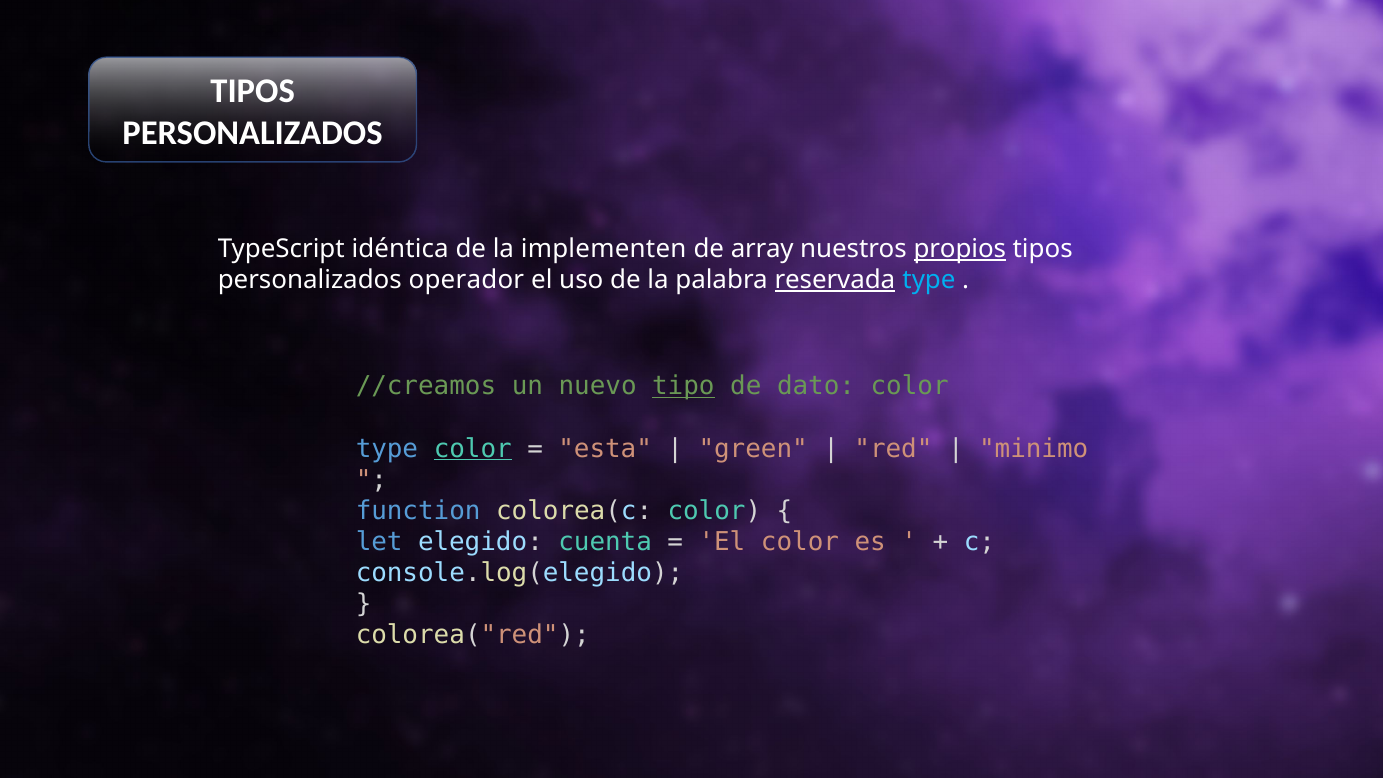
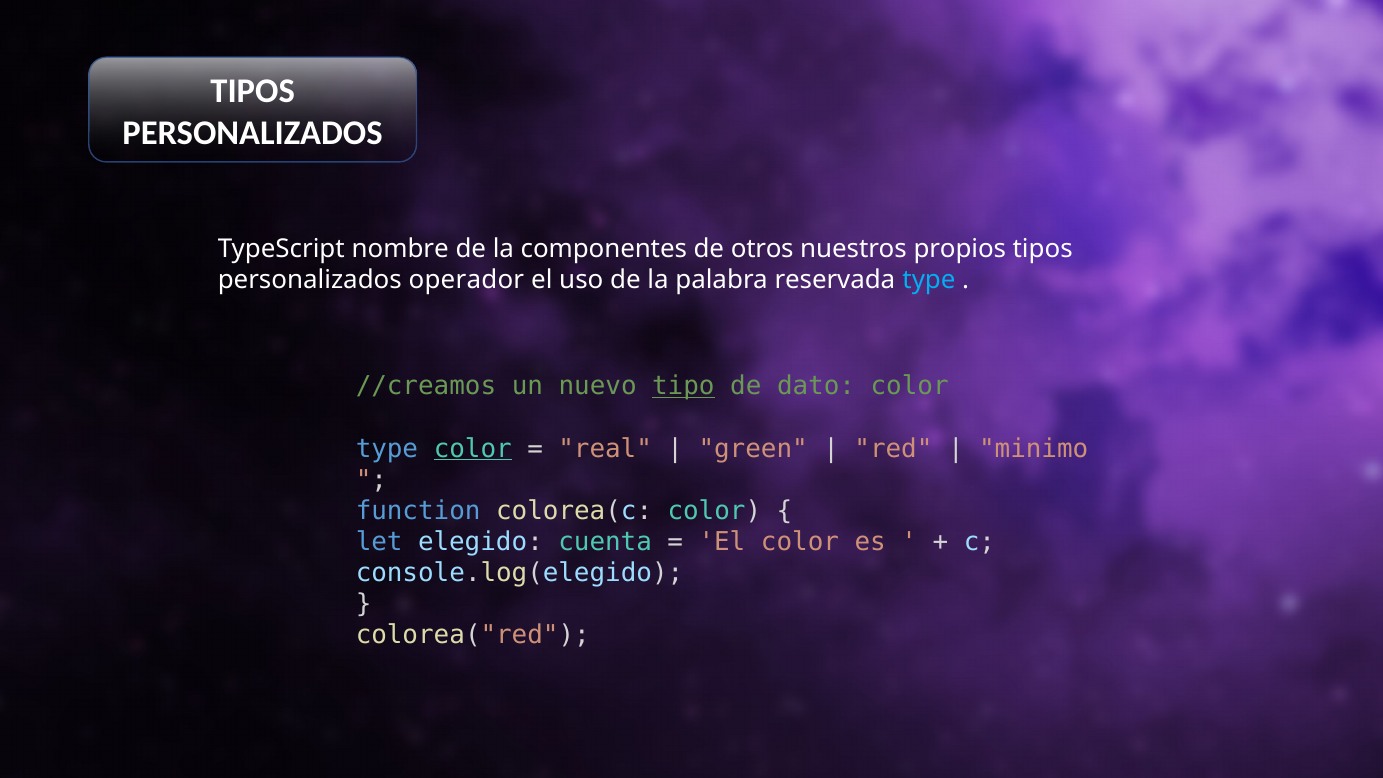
idéntica: idéntica -> nombre
implementen: implementen -> componentes
array: array -> otros
propios underline: present -> none
reservada underline: present -> none
esta: esta -> real
